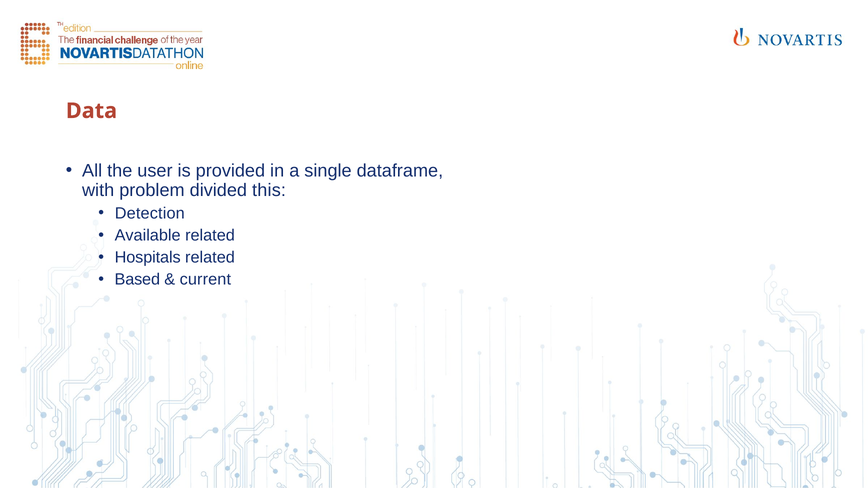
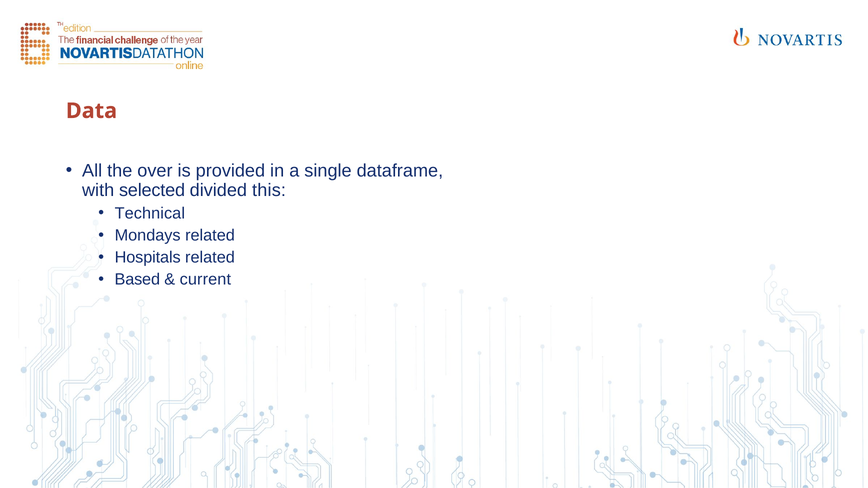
user: user -> over
problem: problem -> selected
Detection: Detection -> Technical
Available: Available -> Mondays
